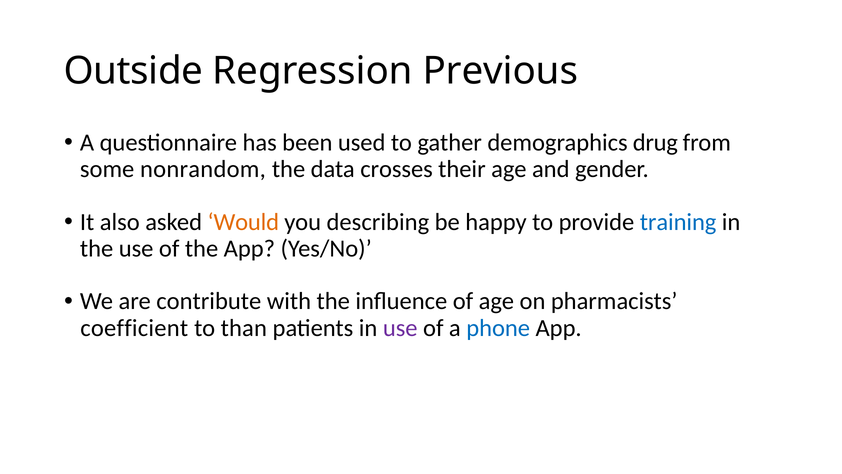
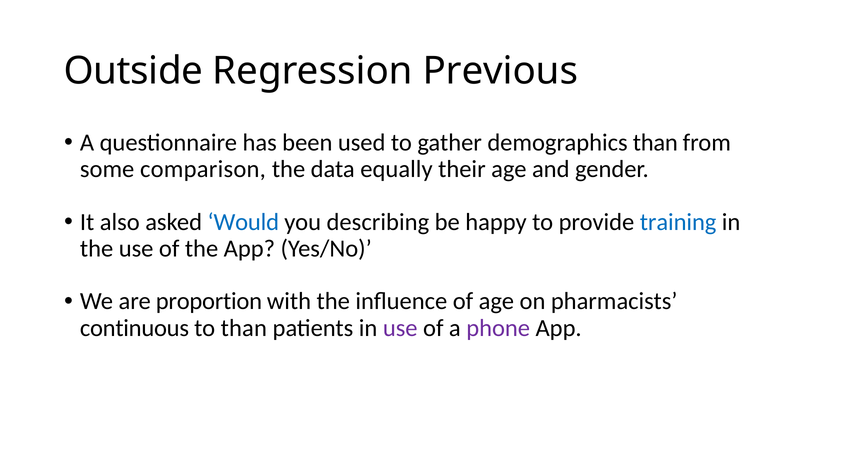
demographics drug: drug -> than
nonrandom: nonrandom -> comparison
crosses: crosses -> equally
Would colour: orange -> blue
contribute: contribute -> proportion
coefficient: coefficient -> continuous
phone colour: blue -> purple
